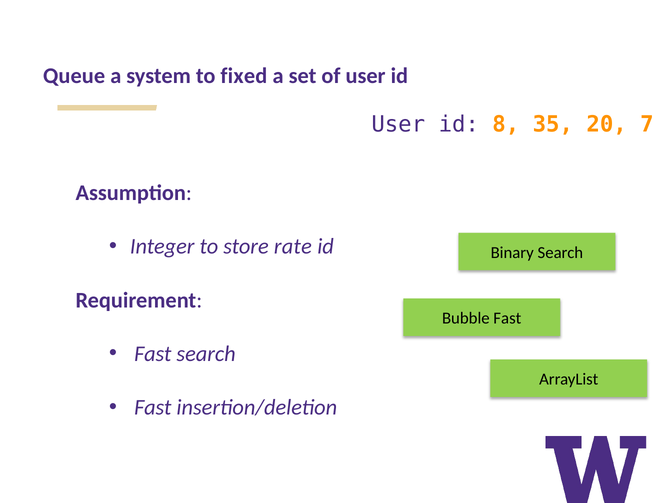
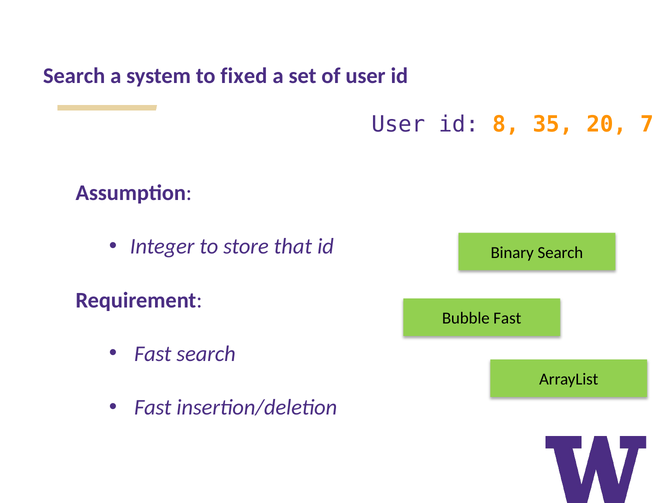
Queue at (74, 76): Queue -> Search
rate: rate -> that
